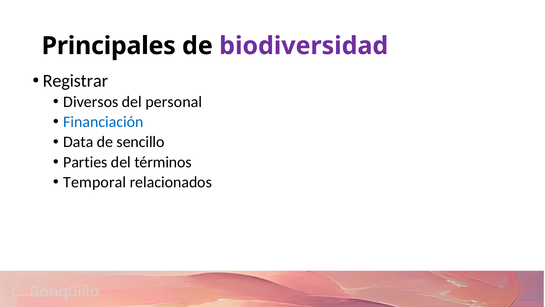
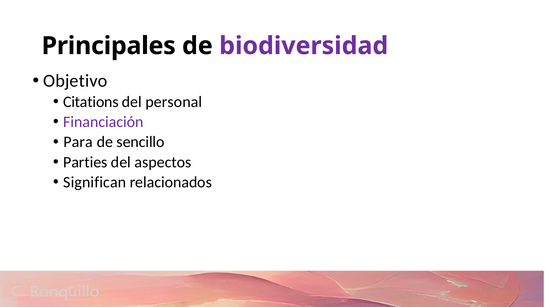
Registrar: Registrar -> Objetivo
Diversos: Diversos -> Citations
Financiación colour: blue -> purple
Data: Data -> Para
términos: términos -> aspectos
Temporal: Temporal -> Significan
